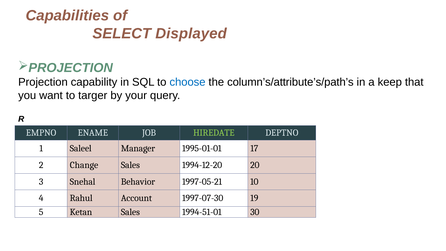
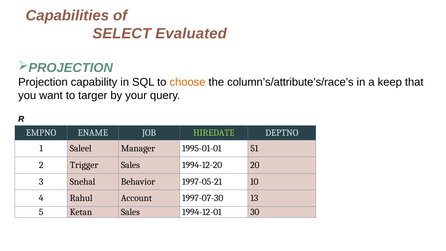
Displayed: Displayed -> Evaluated
choose colour: blue -> orange
column’s/attribute’s/path’s: column’s/attribute’s/path’s -> column’s/attribute’s/race’s
17: 17 -> 51
Change: Change -> Trigger
19: 19 -> 13
1994-51-01: 1994-51-01 -> 1994-12-01
